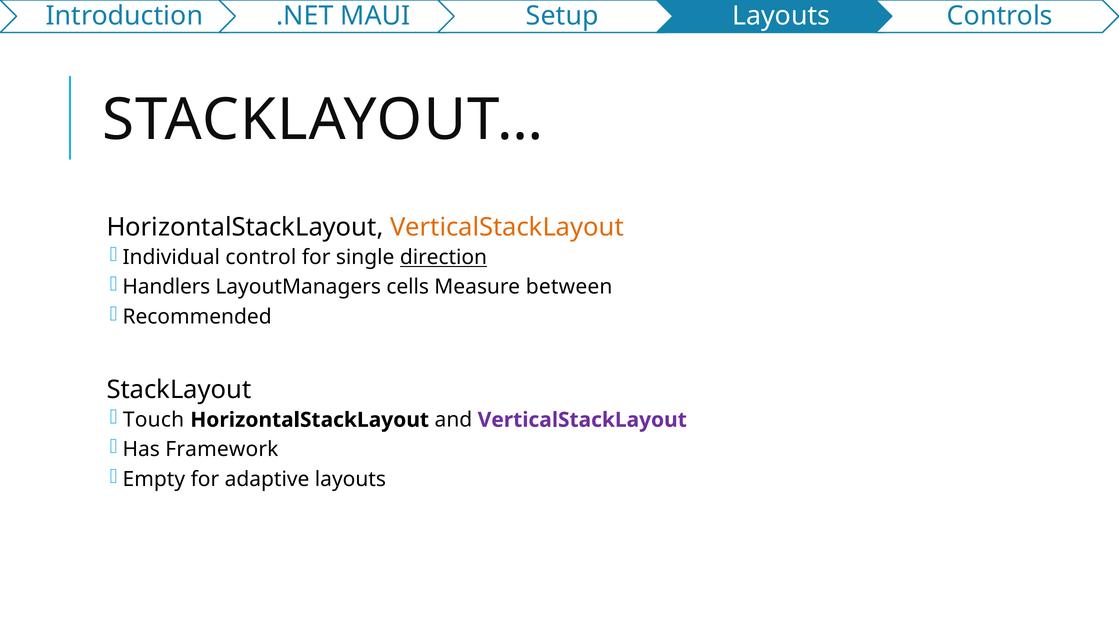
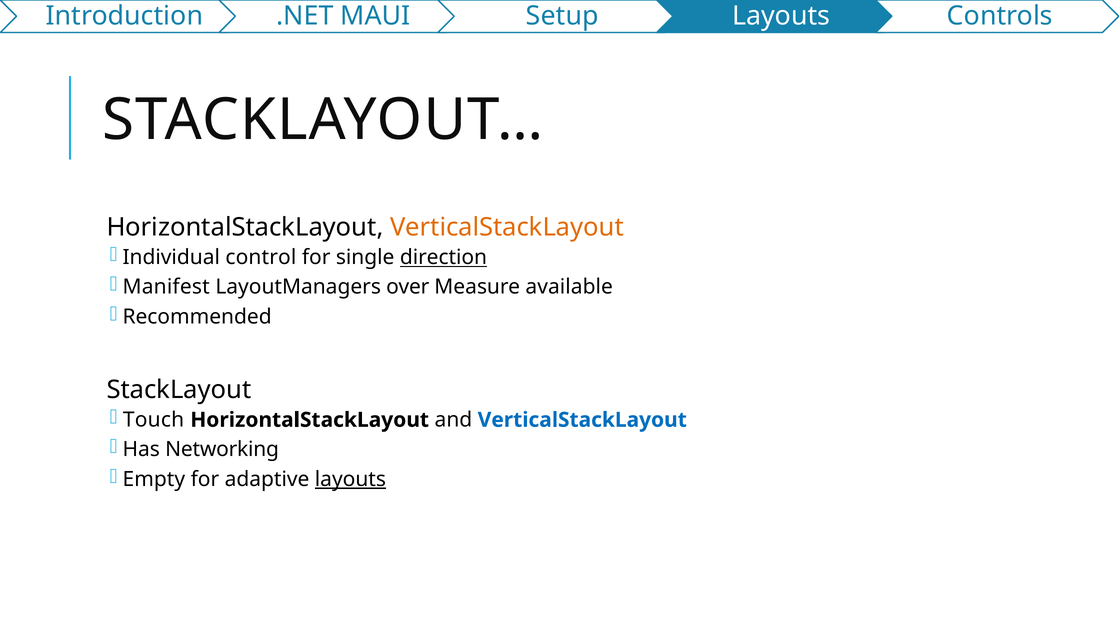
Handlers: Handlers -> Manifest
cells: cells -> over
between: between -> available
VerticalStackLayout at (582, 420) colour: purple -> blue
Framework: Framework -> Networking
layouts at (350, 480) underline: none -> present
